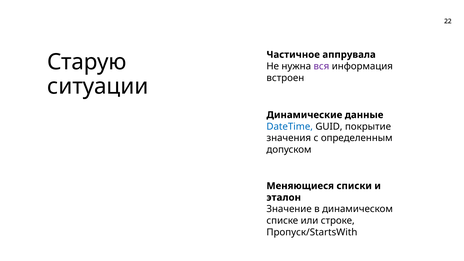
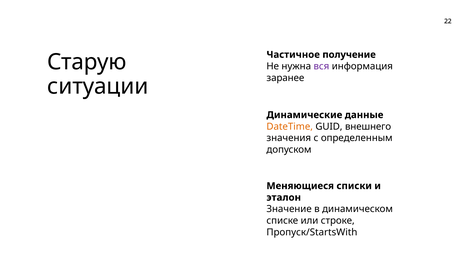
аппрувала: аппрувала -> получение
встроен: встроен -> заранее
DateTime colour: blue -> orange
покрытие: покрытие -> внешнего
